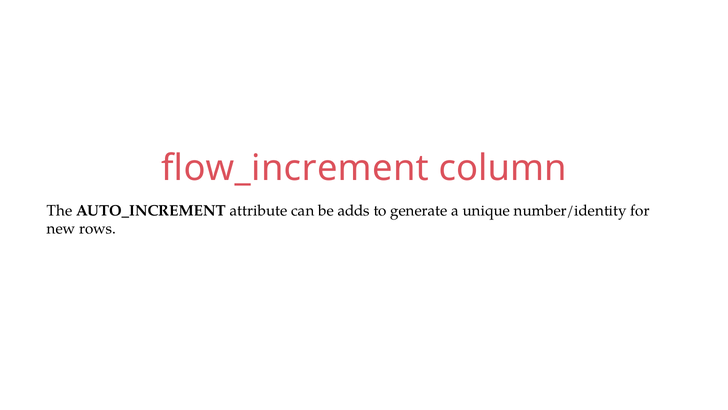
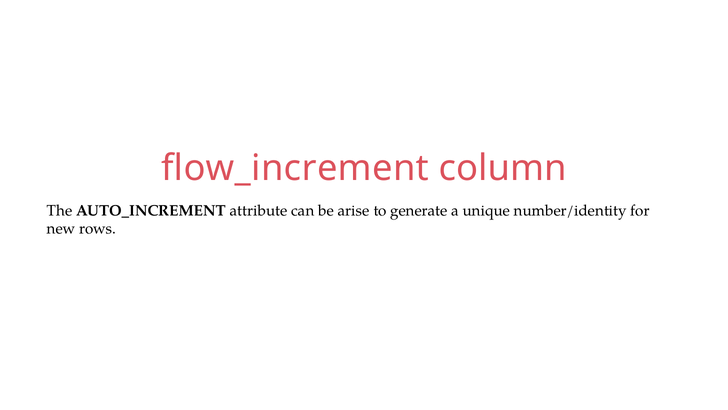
adds: adds -> arise
